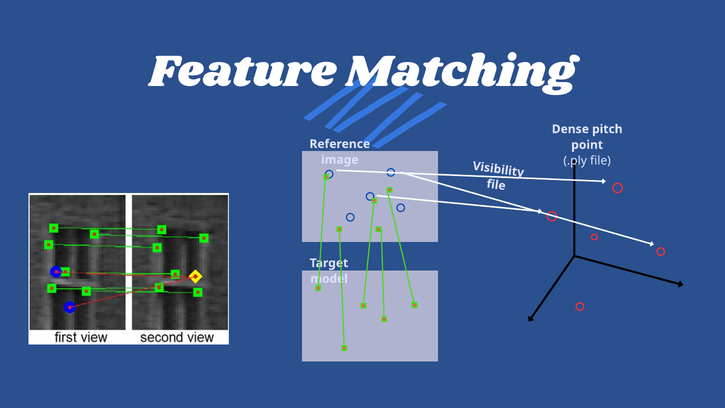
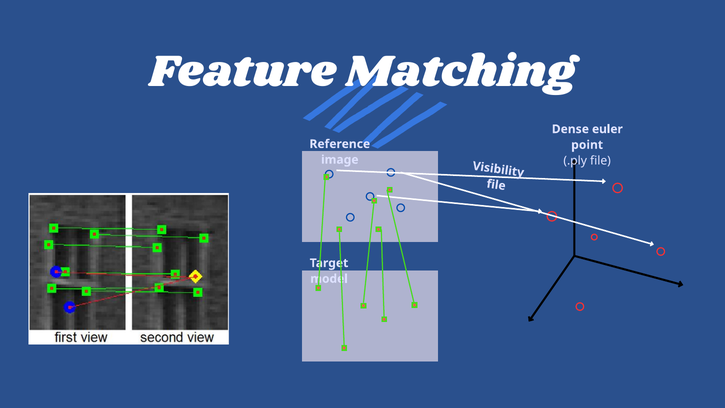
pitch: pitch -> euler
